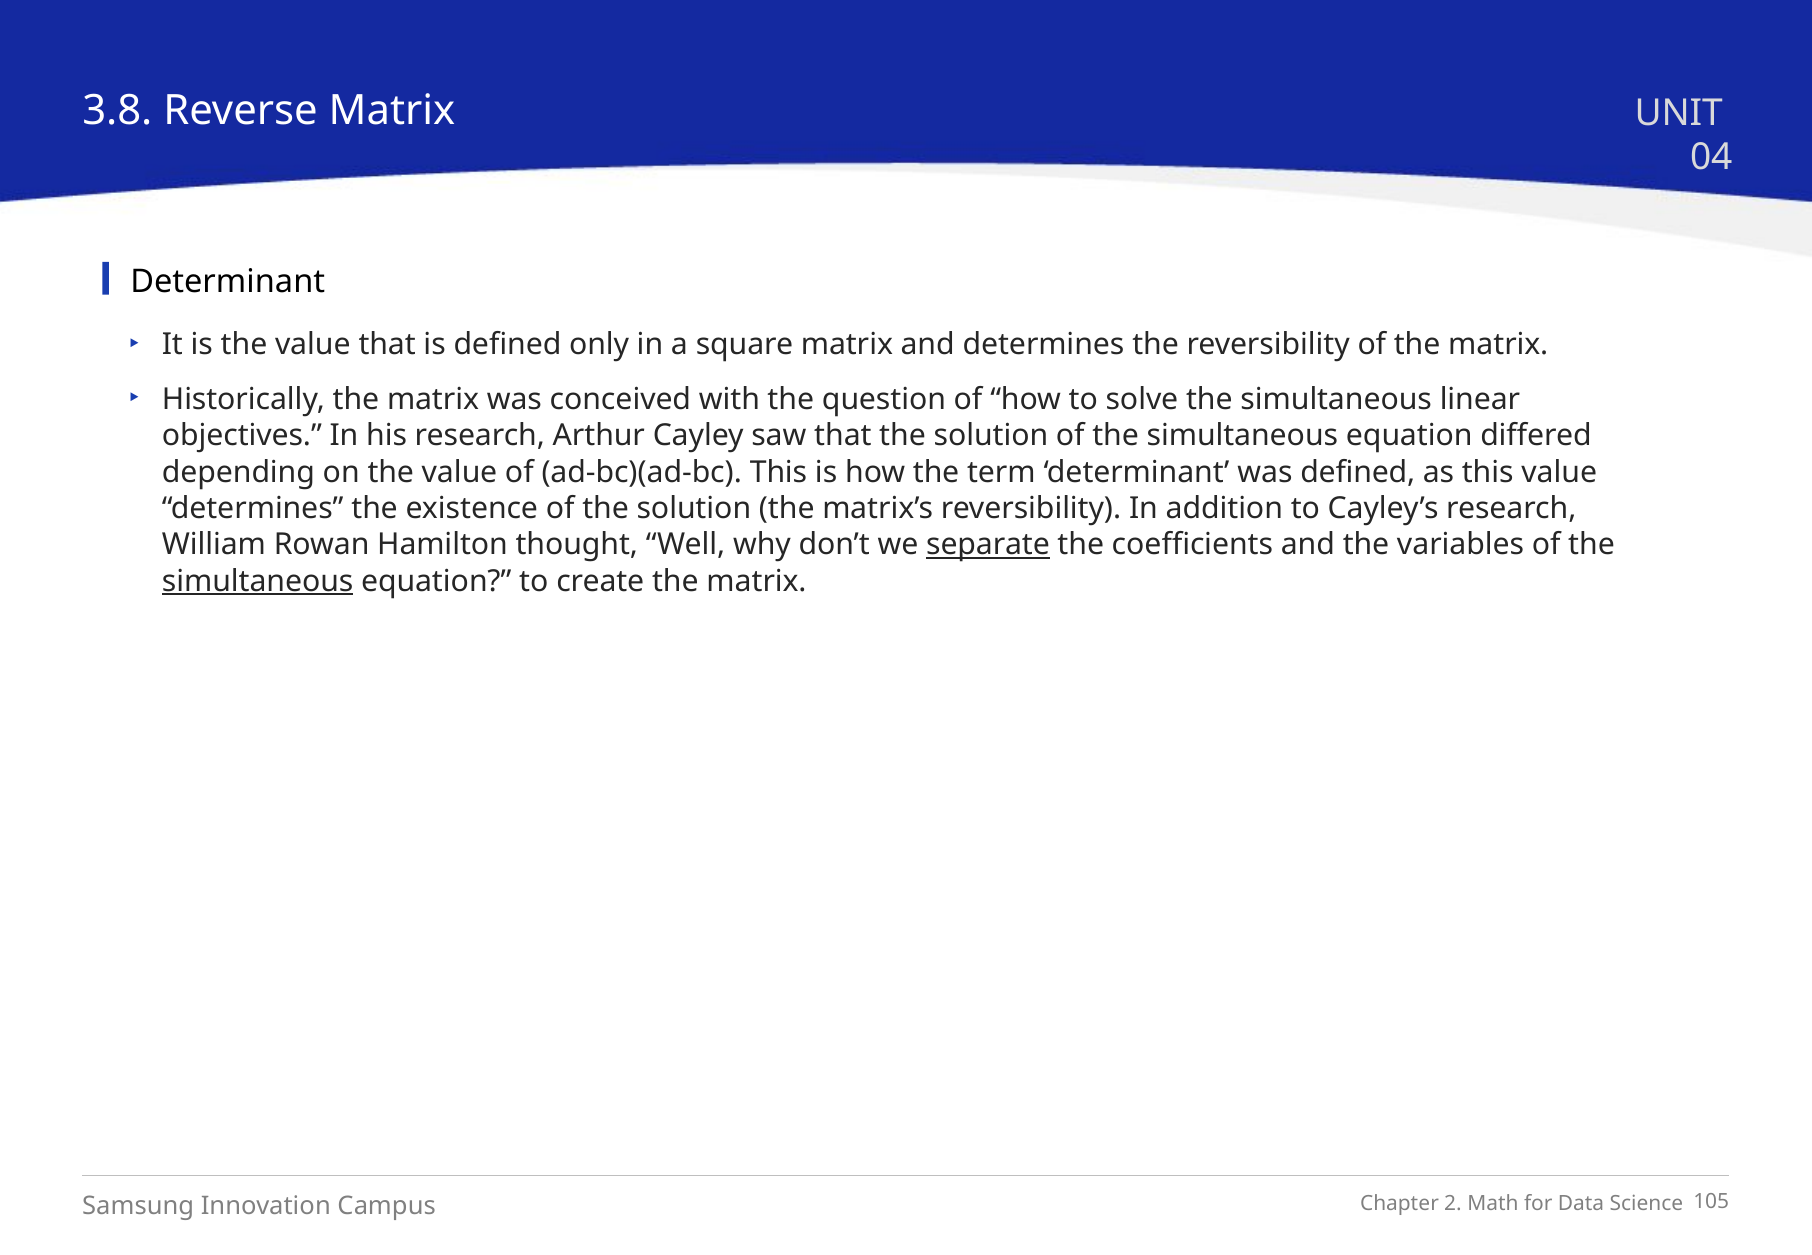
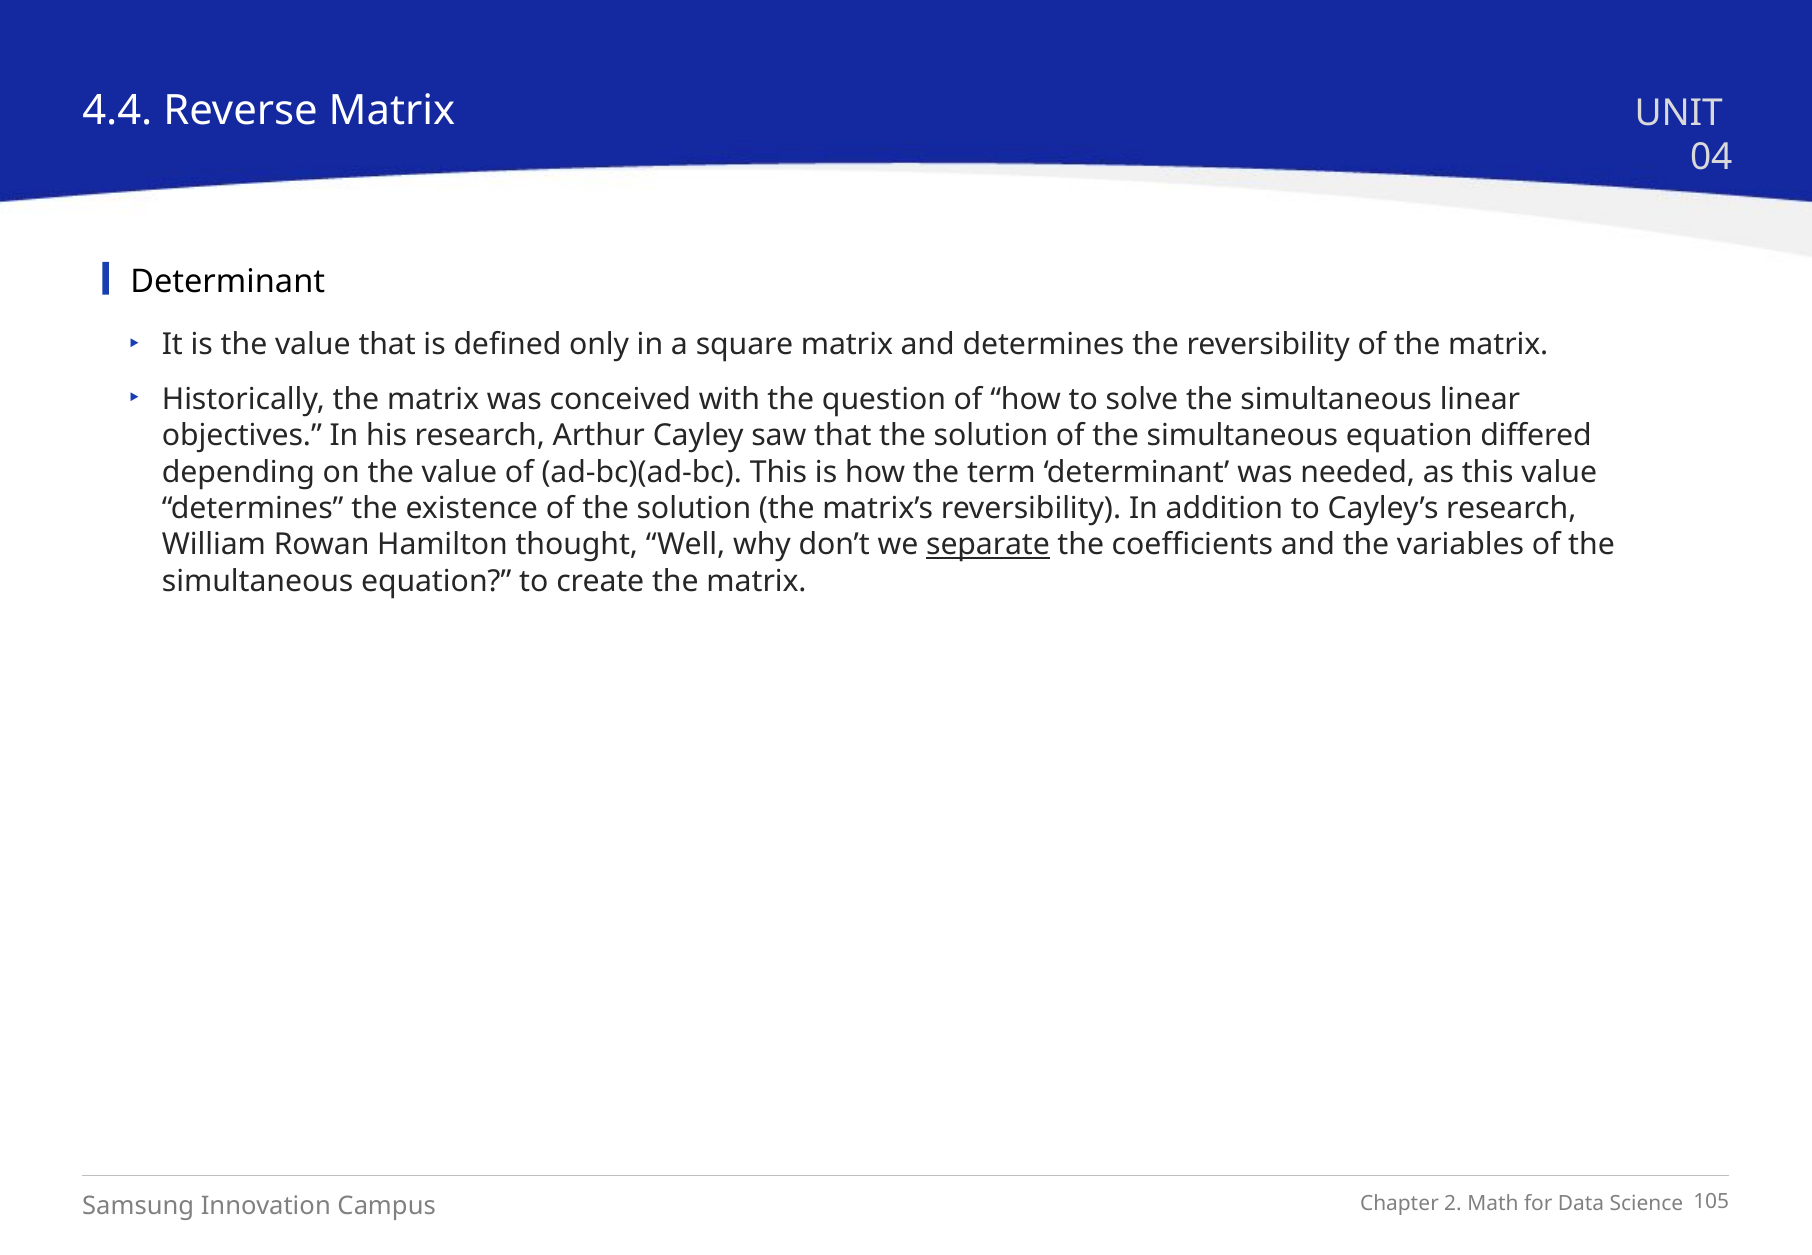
3.8: 3.8 -> 4.4
was defined: defined -> needed
simultaneous at (258, 581) underline: present -> none
